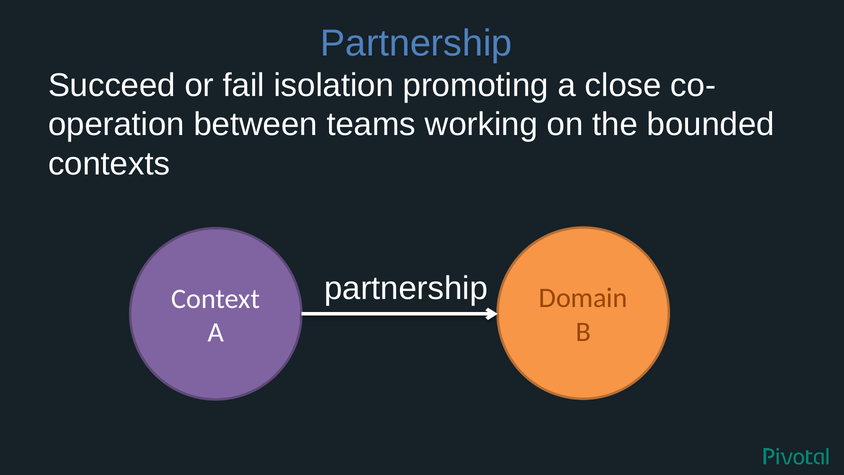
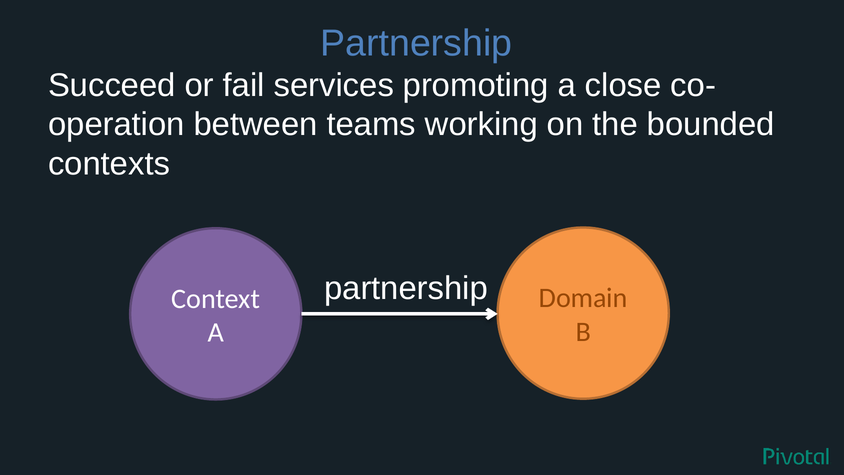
isolation: isolation -> services
